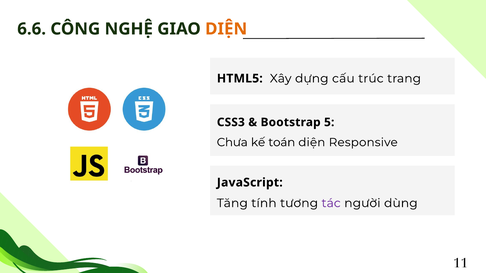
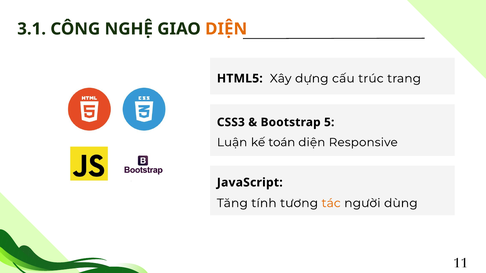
6.6: 6.6 -> 3.1
Chưa: Chưa -> Luận
tác colour: purple -> orange
